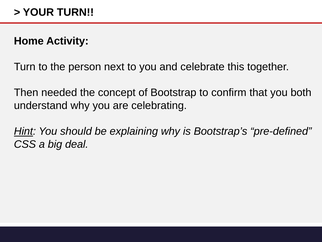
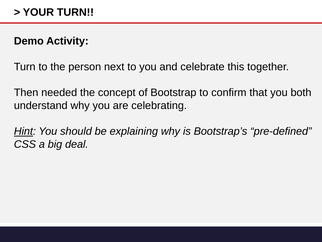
Home: Home -> Demo
